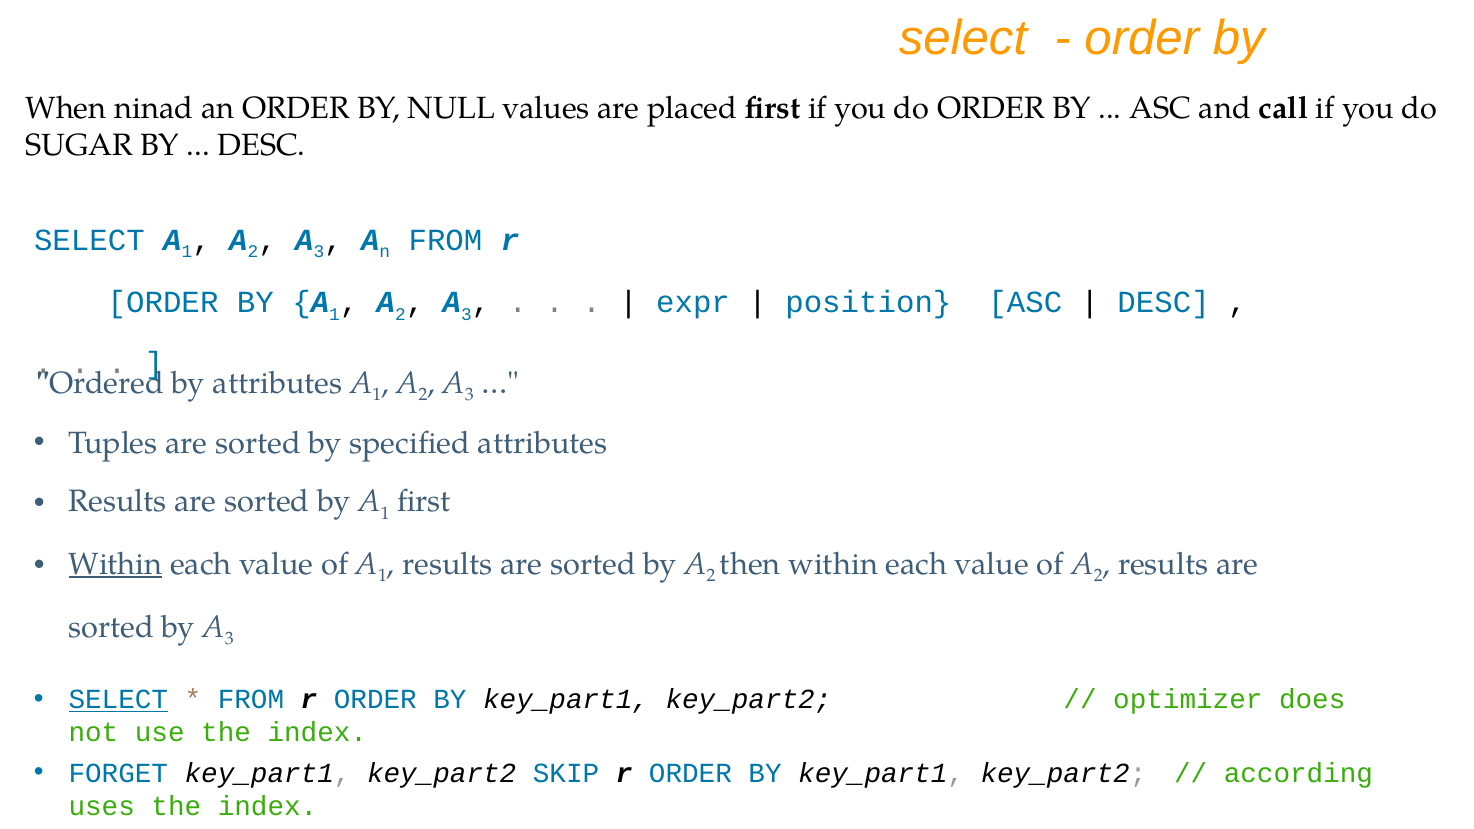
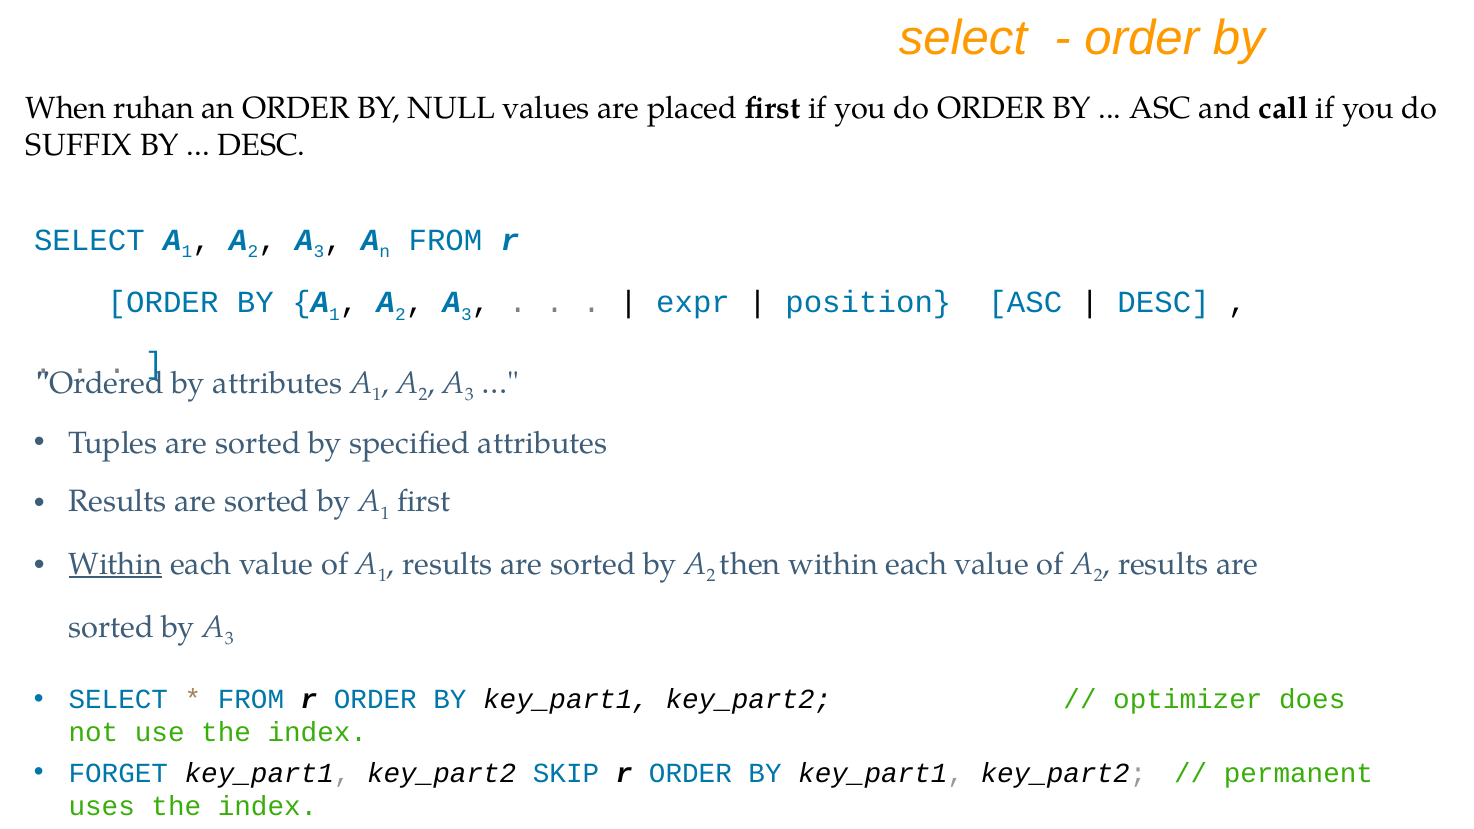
ninad: ninad -> ruhan
SUGAR: SUGAR -> SUFFIX
SELECT at (118, 700) underline: present -> none
according: according -> permanent
